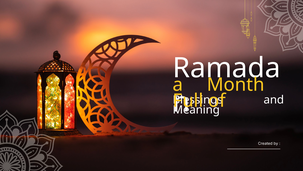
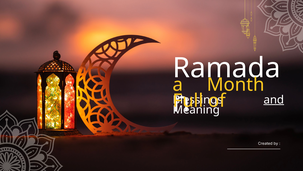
and underline: none -> present
